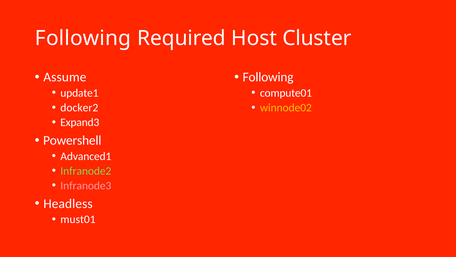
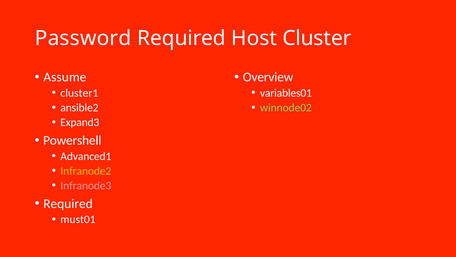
Following at (83, 38): Following -> Password
Following at (268, 77): Following -> Overview
update1: update1 -> cluster1
compute01: compute01 -> variables01
docker2: docker2 -> ansible2
winnode02 colour: yellow -> light green
Infranode2 colour: light green -> yellow
Headless at (68, 203): Headless -> Required
